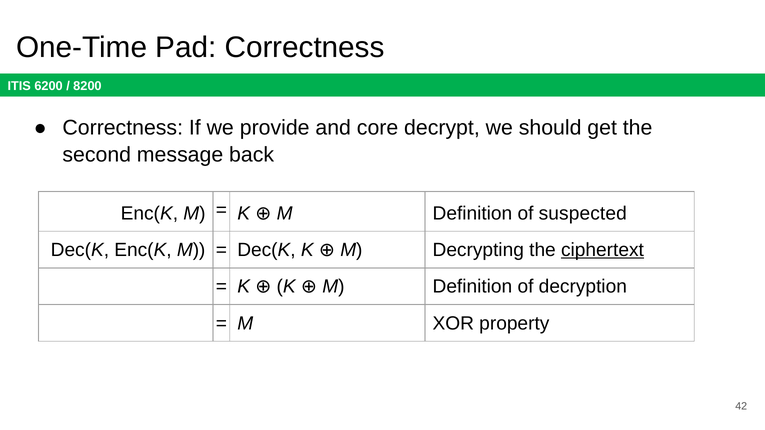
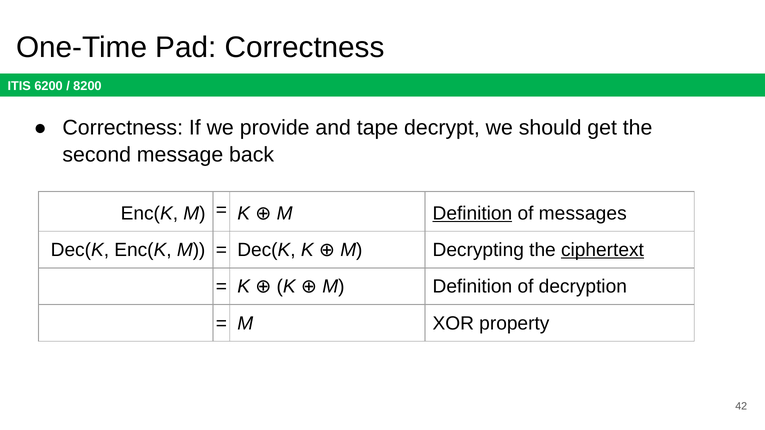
core: core -> tape
Definition at (472, 213) underline: none -> present
suspected: suspected -> messages
